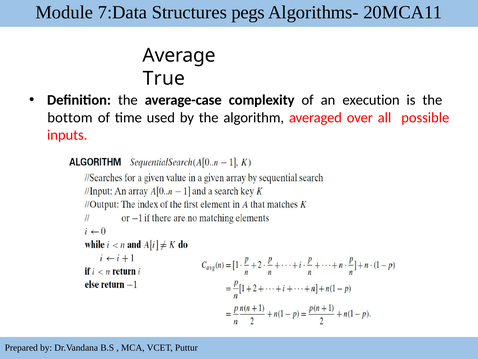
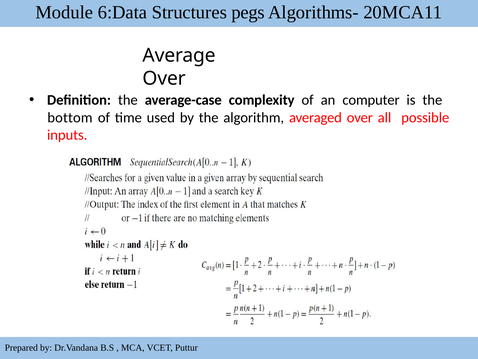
7:Data: 7:Data -> 6:Data
True at (164, 78): True -> Over
execution: execution -> computer
